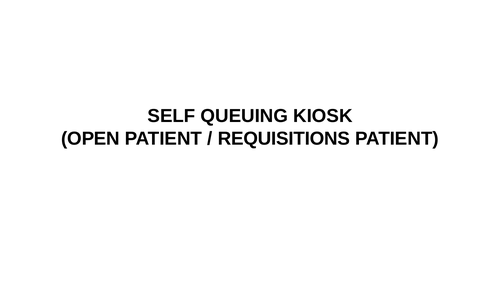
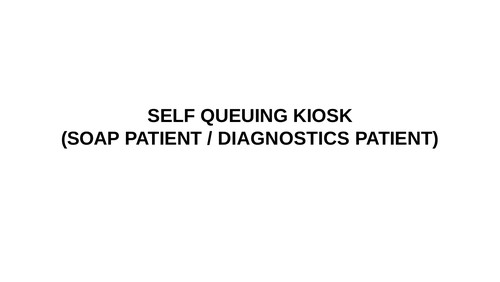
OPEN: OPEN -> SOAP
REQUISITIONS: REQUISITIONS -> DIAGNOSTICS
